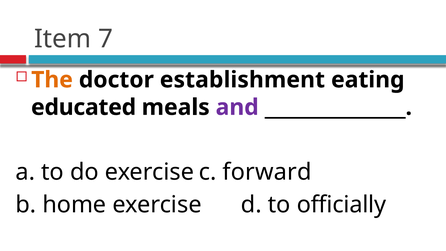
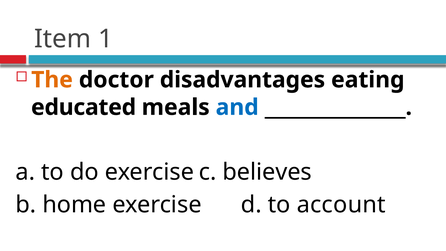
7: 7 -> 1
establishment: establishment -> disadvantages
and colour: purple -> blue
forward: forward -> believes
officially: officially -> account
